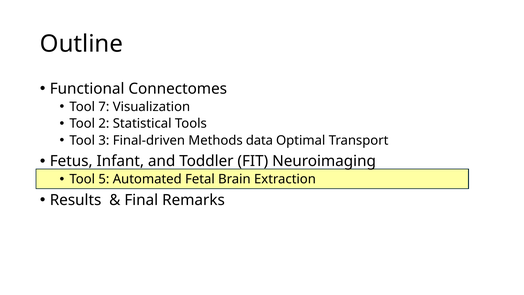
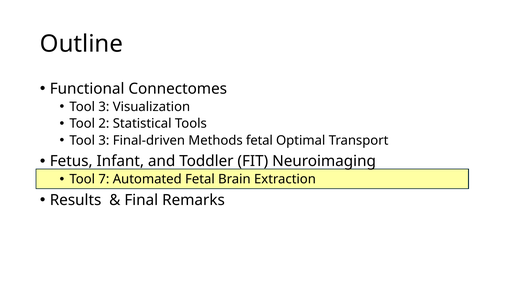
7 at (104, 107): 7 -> 3
Methods data: data -> fetal
5: 5 -> 7
